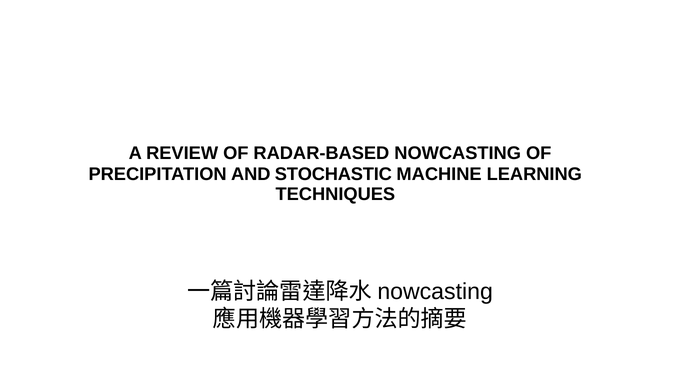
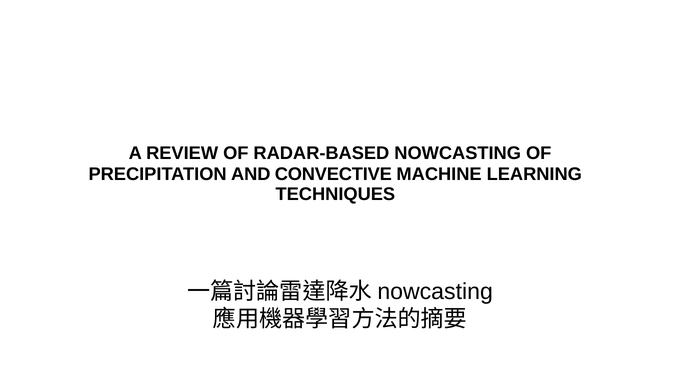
STOCHASTIC: STOCHASTIC -> CONVECTIVE
